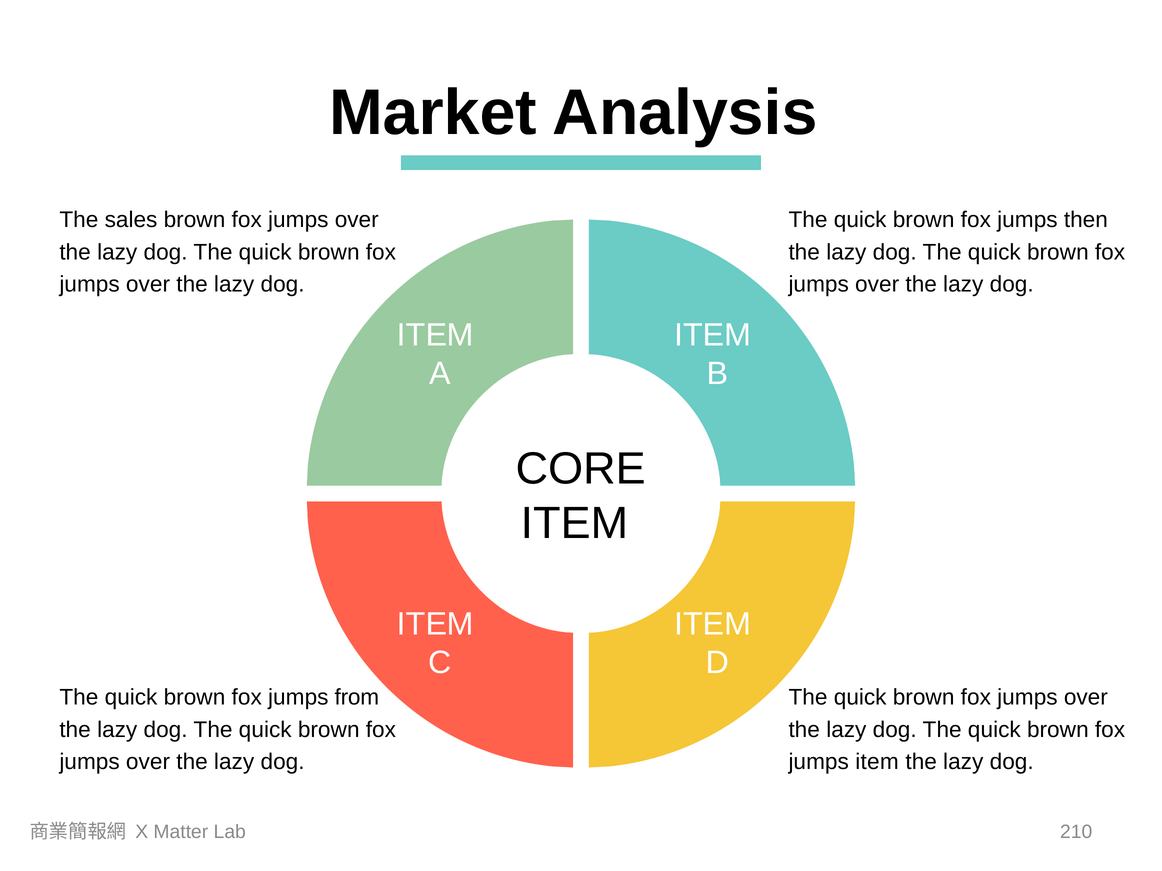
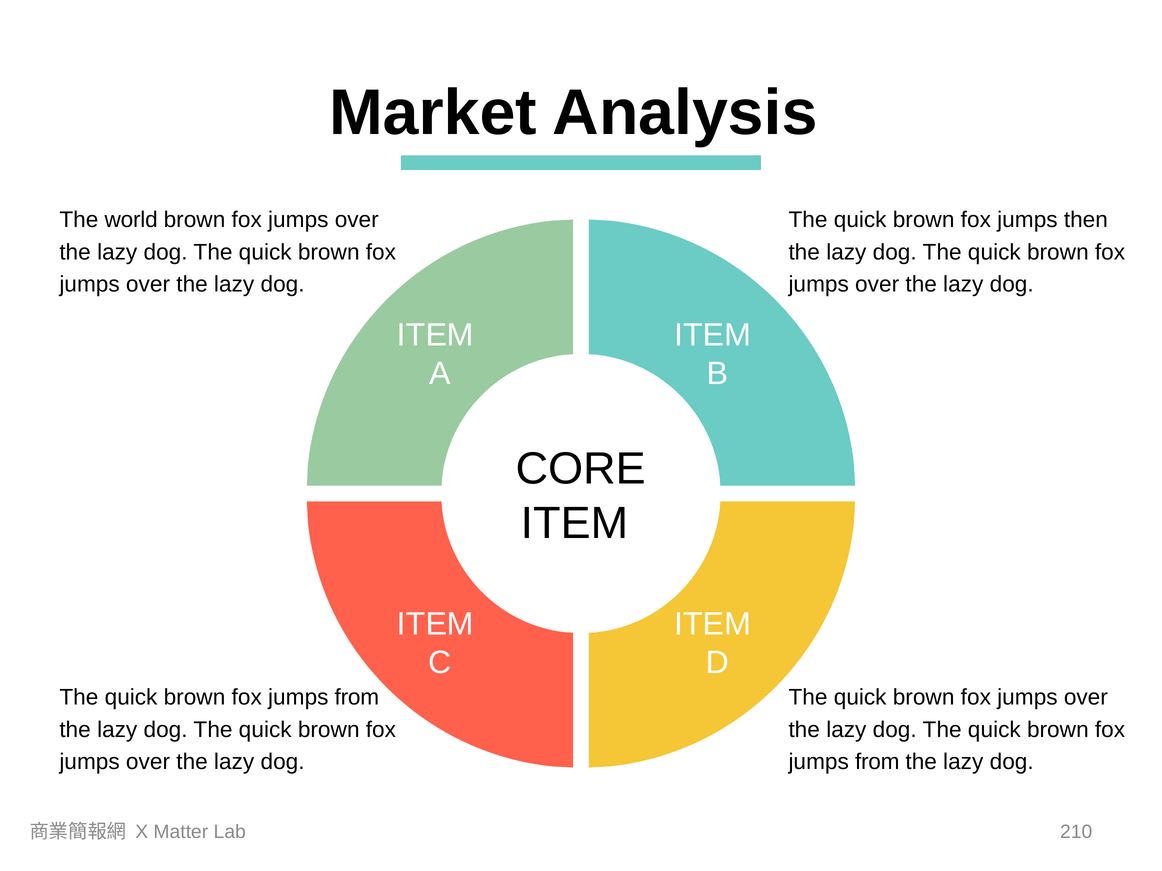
sales: sales -> world
item at (877, 762): item -> from
